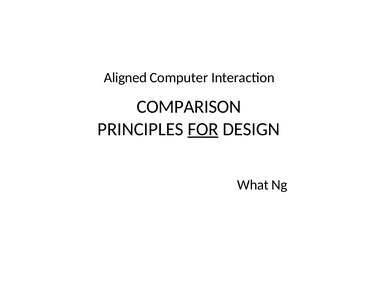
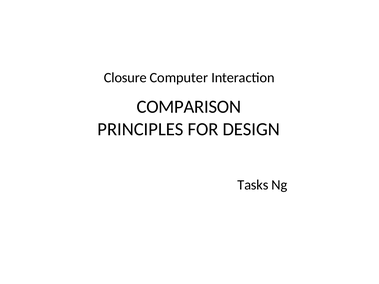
Aligned: Aligned -> Closure
FOR underline: present -> none
What: What -> Tasks
